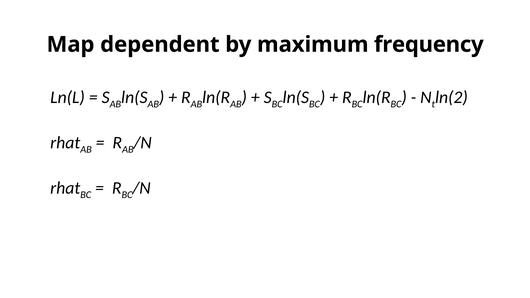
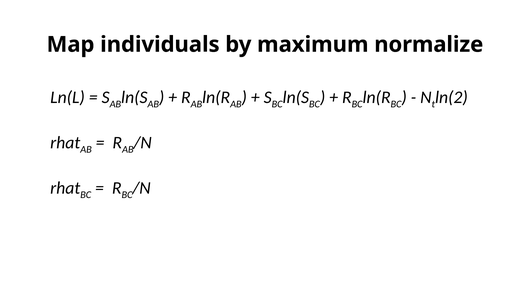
dependent: dependent -> individuals
frequency: frequency -> normalize
